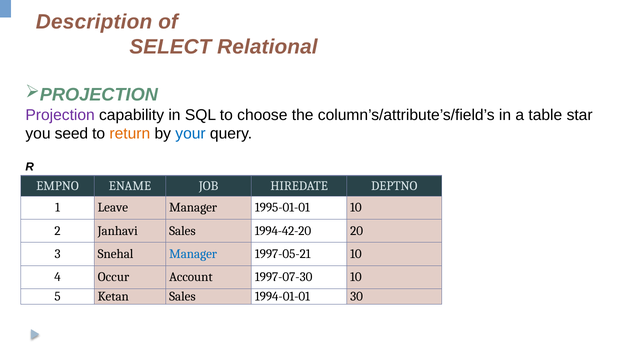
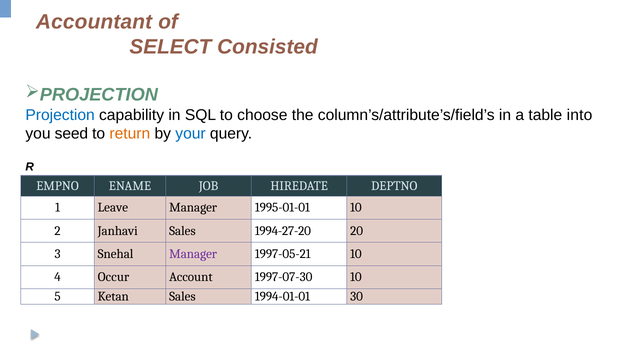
Description: Description -> Accountant
Relational: Relational -> Consisted
Projection colour: purple -> blue
star: star -> into
1994-42-20: 1994-42-20 -> 1994-27-20
Manager at (193, 254) colour: blue -> purple
